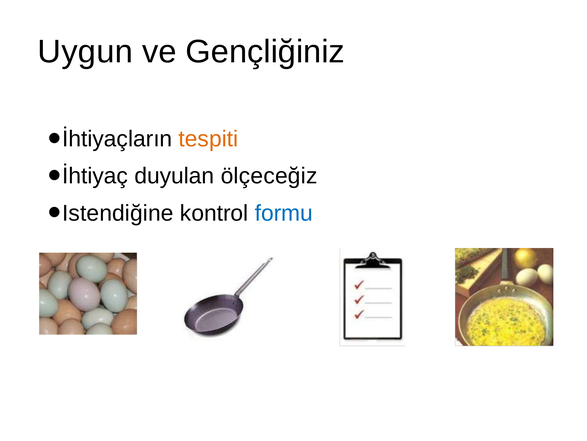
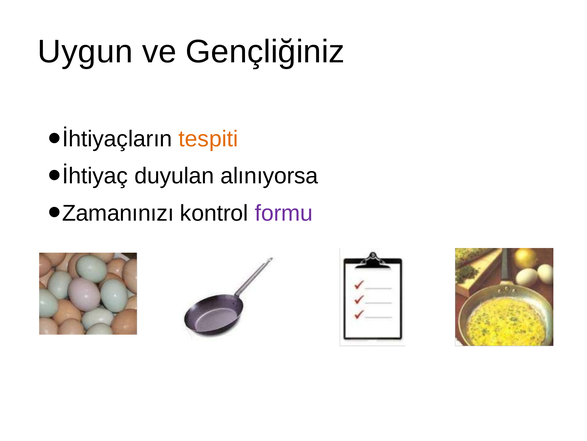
ölçeceğiz: ölçeceğiz -> alınıyorsa
Istendiğine: Istendiğine -> Zamanınızı
formu colour: blue -> purple
